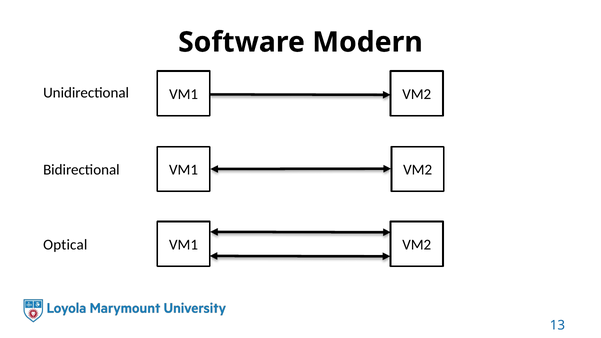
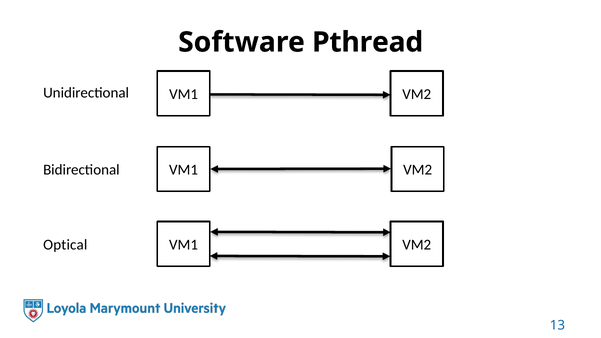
Modern: Modern -> Pthread
